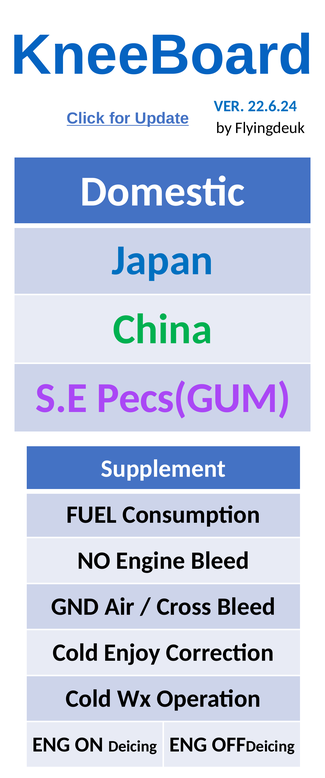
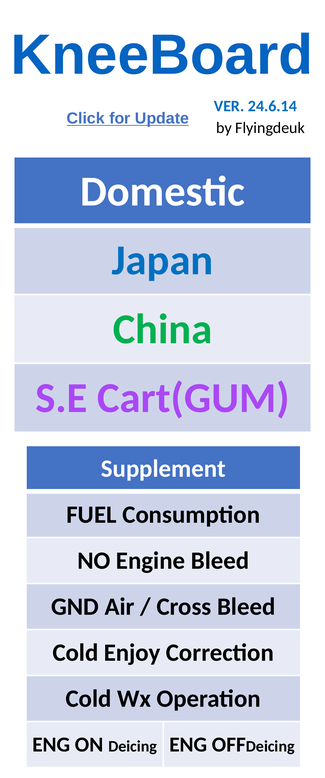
22.6.24: 22.6.24 -> 24.6.14
Pecs(GUM: Pecs(GUM -> Cart(GUM
